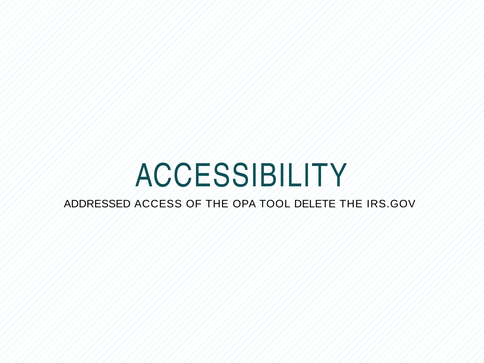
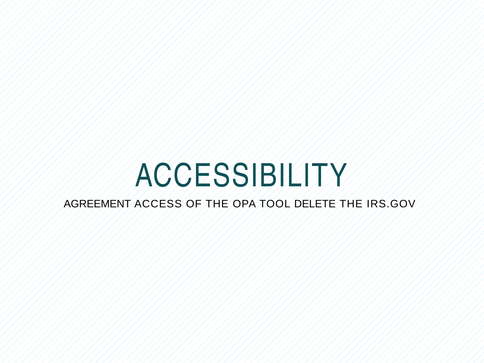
ADDRESSED: ADDRESSED -> AGREEMENT
